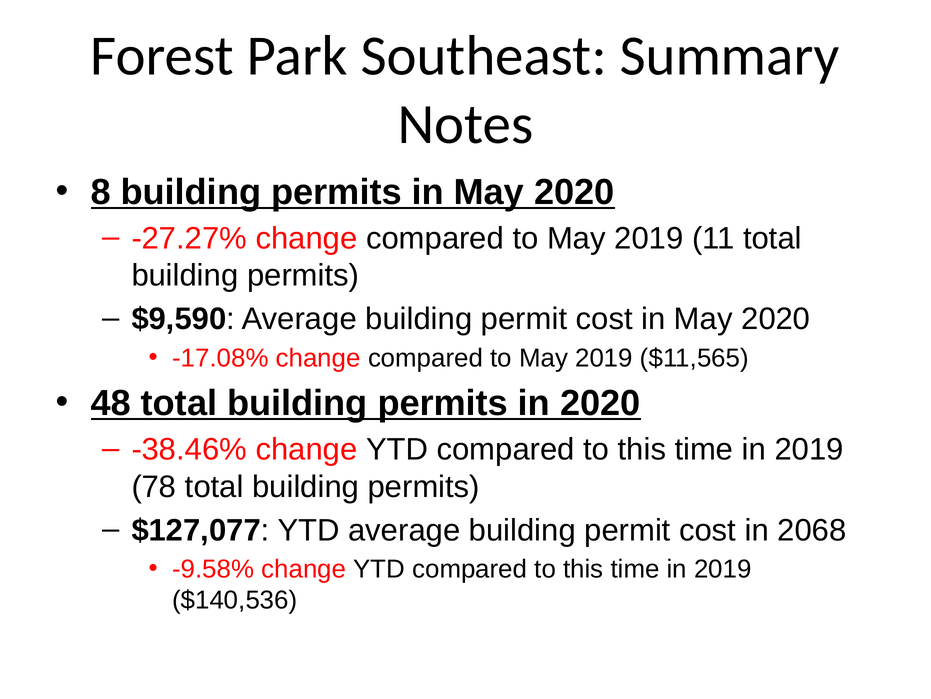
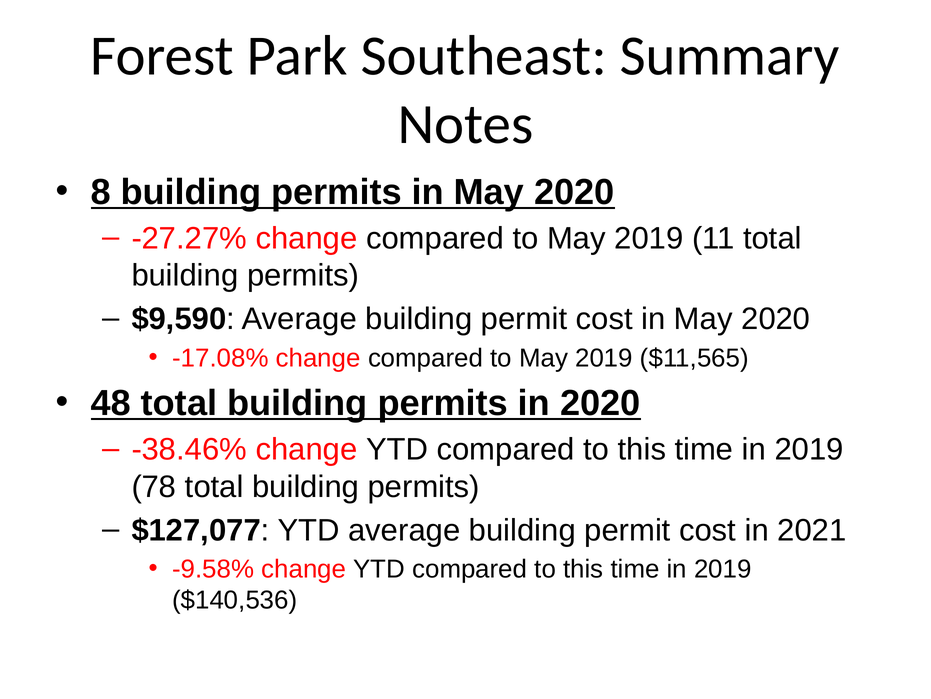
2068: 2068 -> 2021
